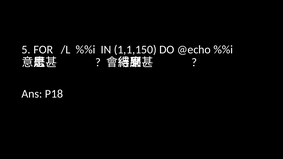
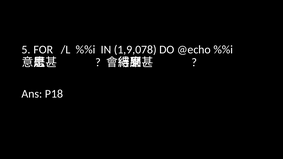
1,1,150: 1,1,150 -> 1,9,078
